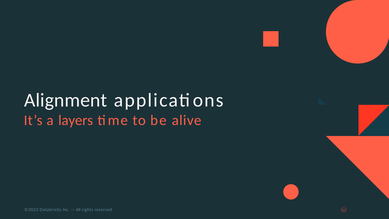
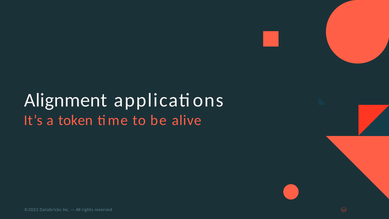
layers: layers -> token
